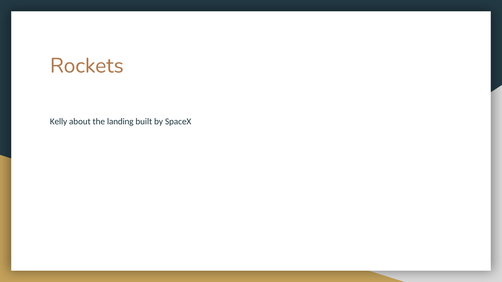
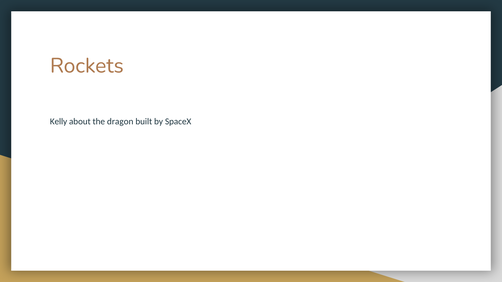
landing: landing -> dragon
